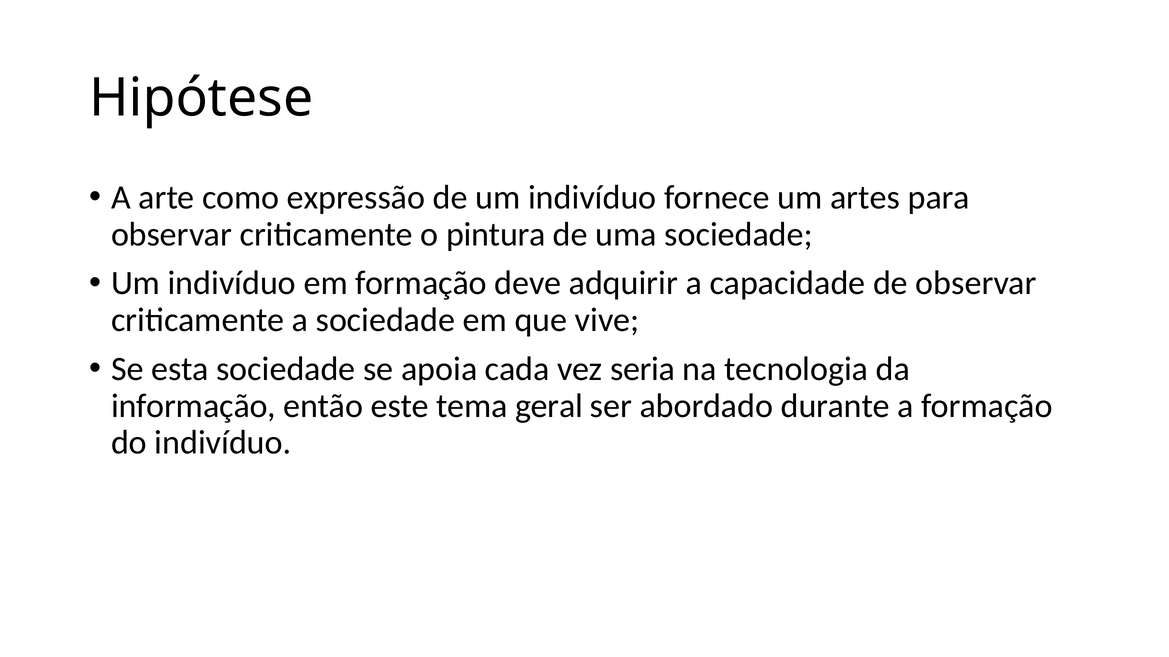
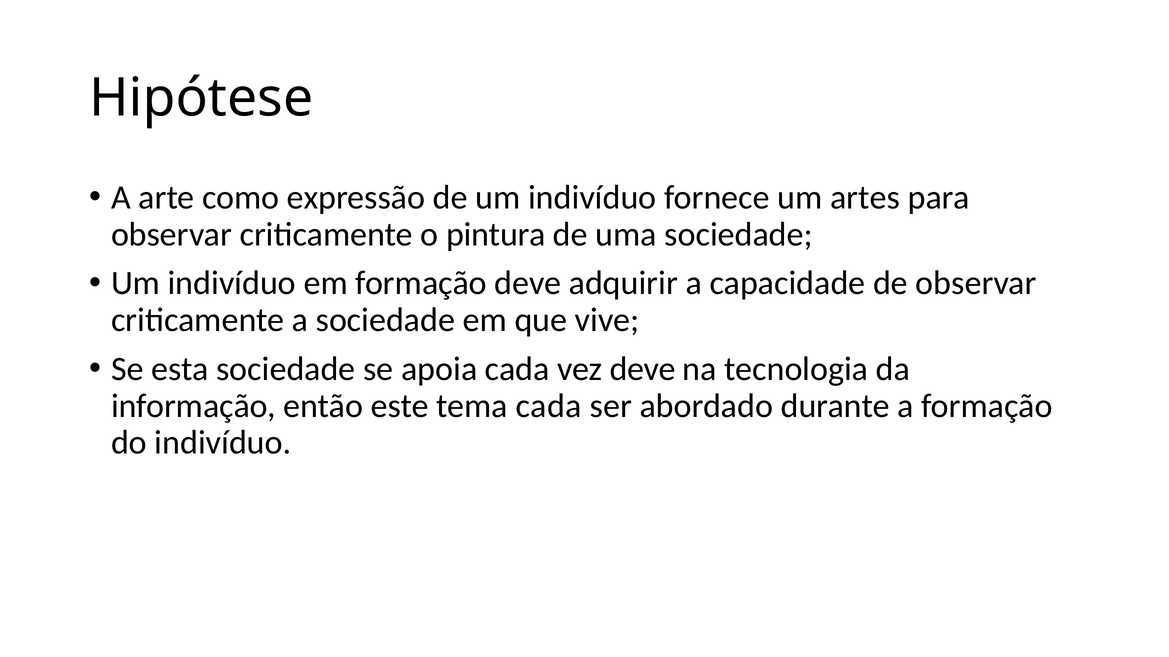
vez seria: seria -> deve
tema geral: geral -> cada
